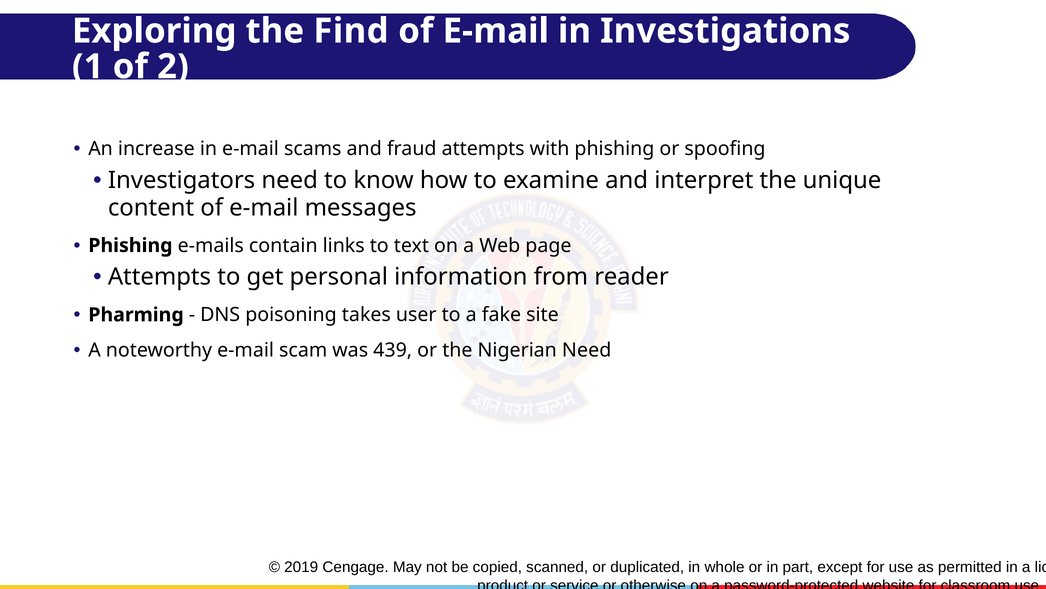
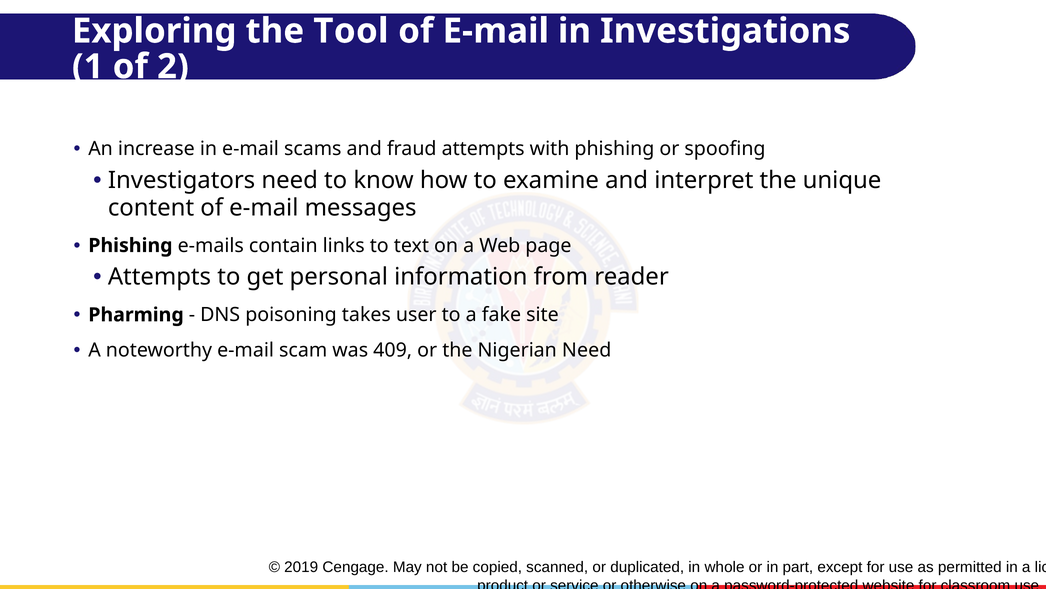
Find: Find -> Tool
439: 439 -> 409
